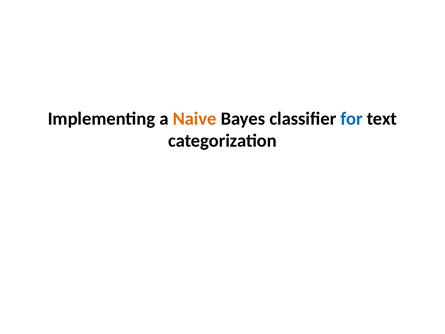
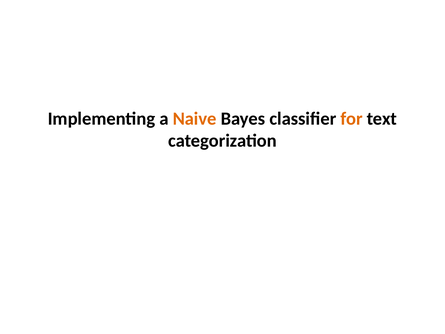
for colour: blue -> orange
